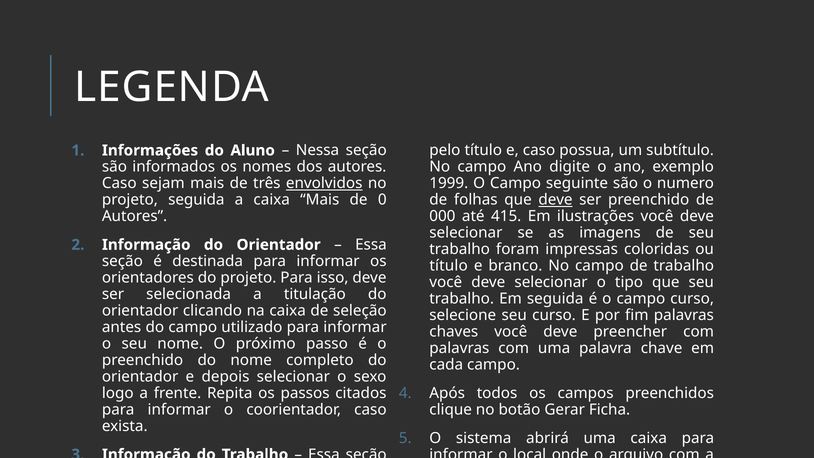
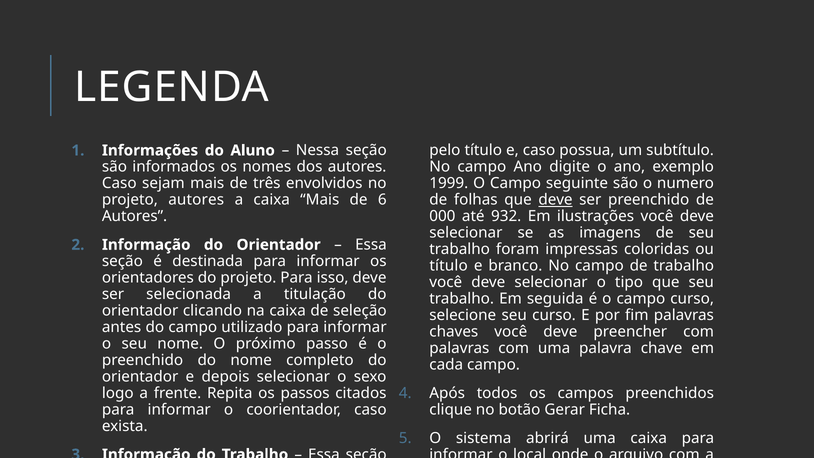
envolvidos underline: present -> none
projeto seguida: seguida -> autores
de 0: 0 -> 6
415: 415 -> 932
